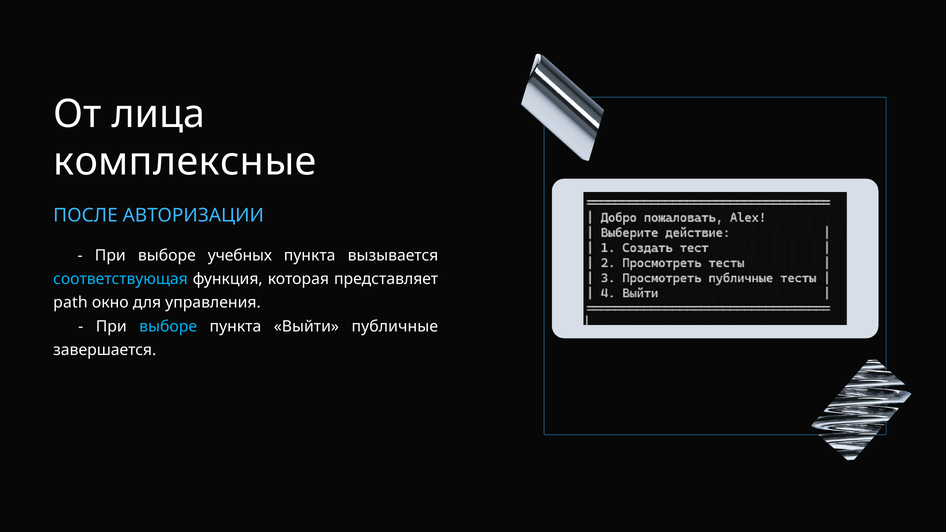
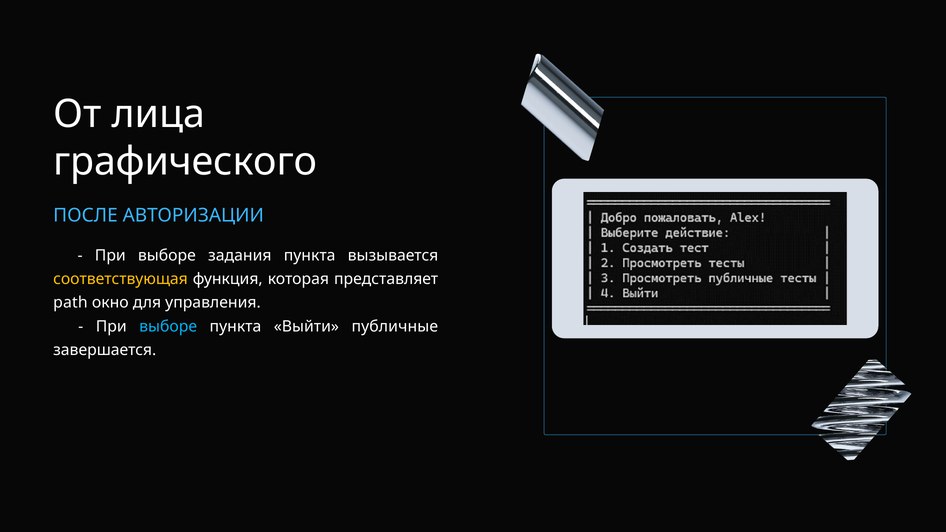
комплексные: комплексные -> графического
учебных: учебных -> задания
соответствующая colour: light blue -> yellow
